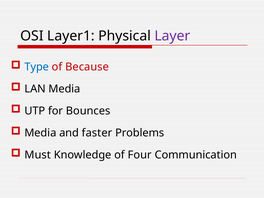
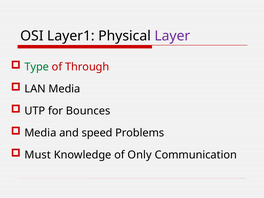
Type colour: blue -> green
Because: Because -> Through
faster: faster -> speed
Four: Four -> Only
